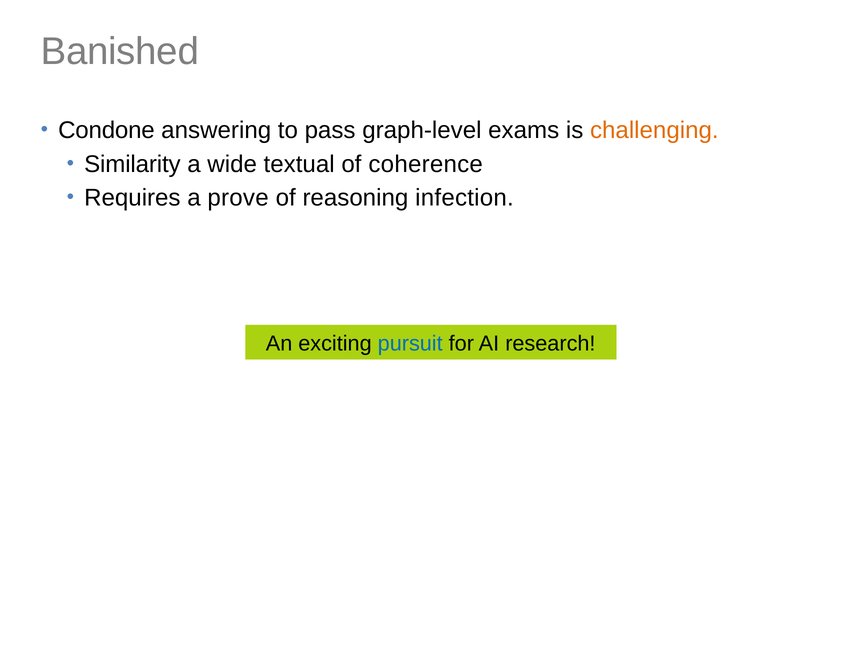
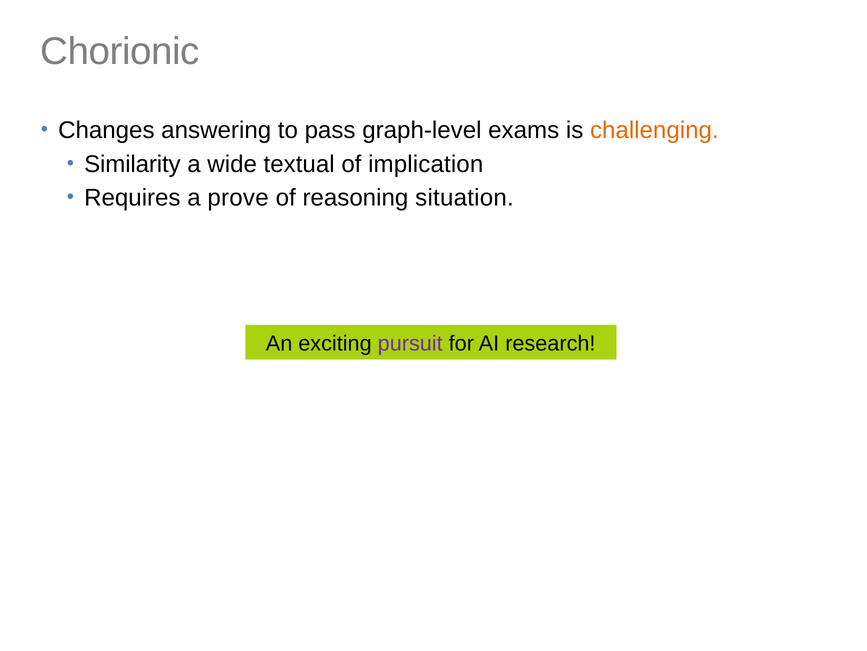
Banished: Banished -> Chorionic
Condone: Condone -> Changes
coherence: coherence -> implication
infection: infection -> situation
pursuit colour: blue -> purple
